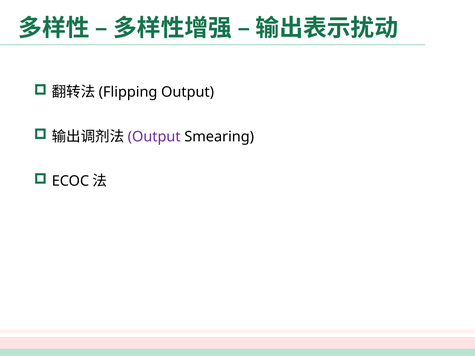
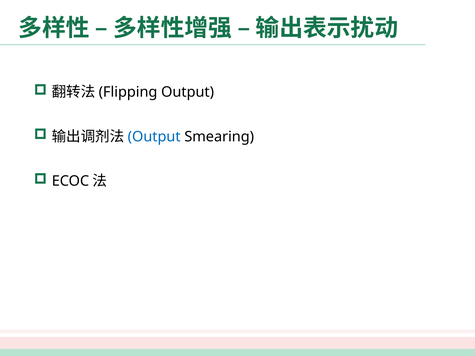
Output at (154, 137) colour: purple -> blue
